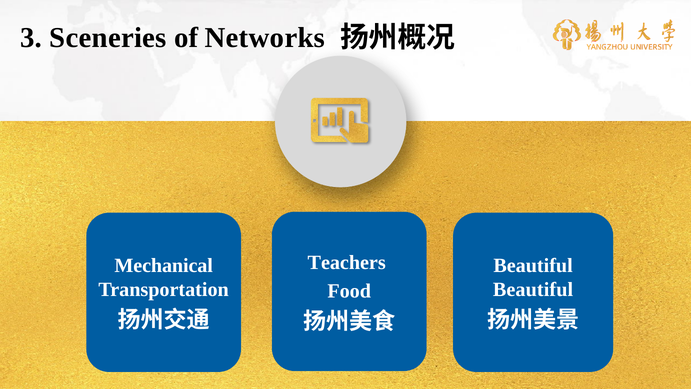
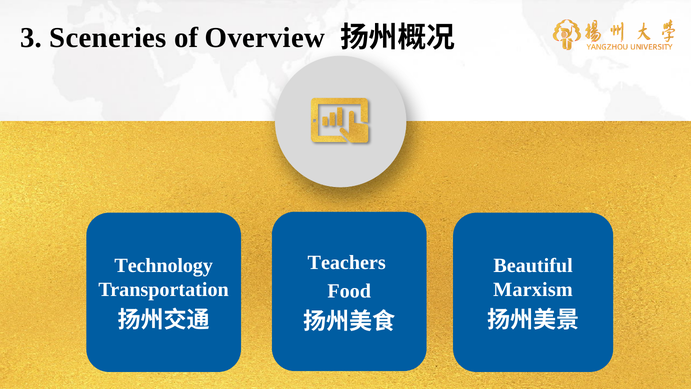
Networks: Networks -> Overview
Mechanical: Mechanical -> Technology
Beautiful at (533, 290): Beautiful -> Marxism
